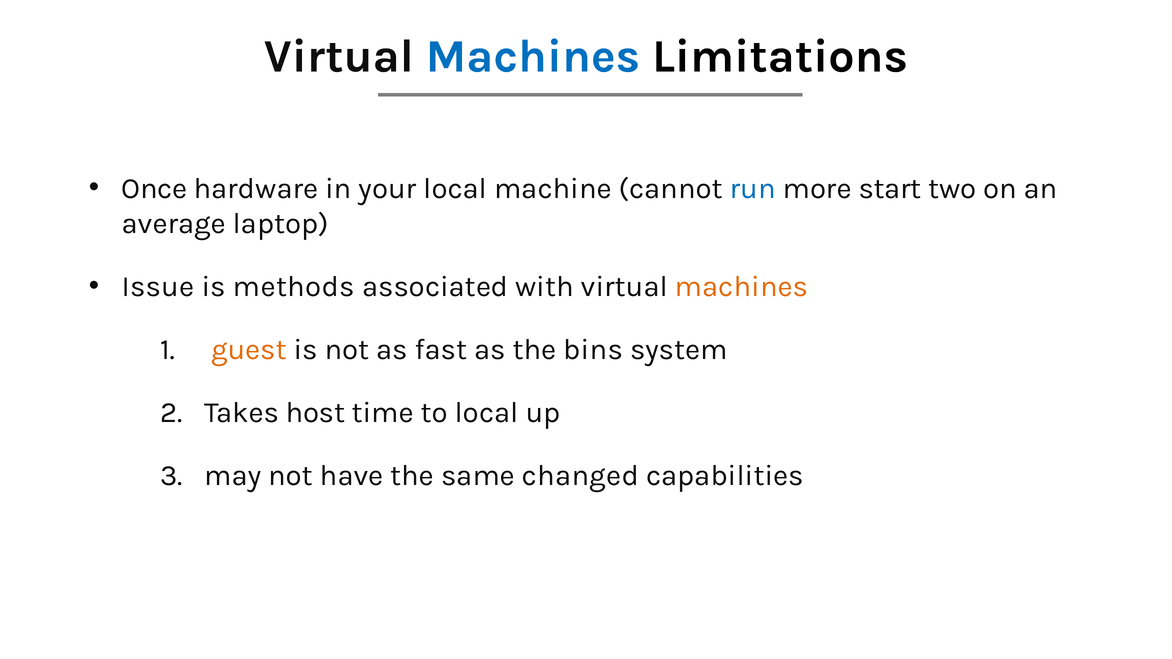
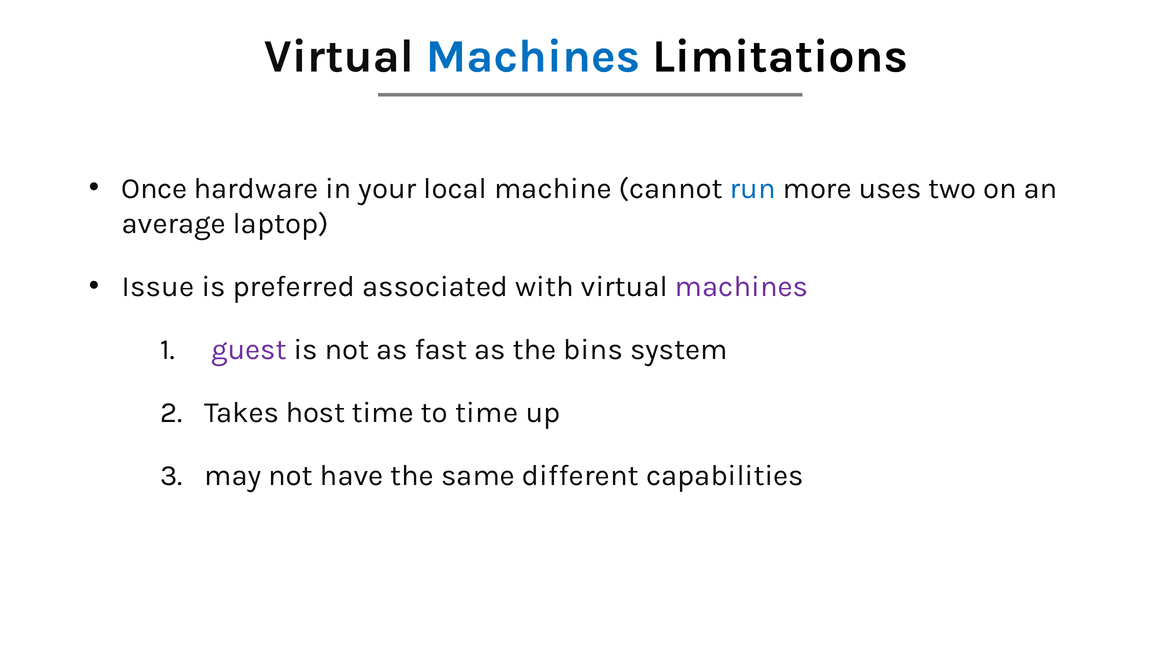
start: start -> uses
methods: methods -> preferred
machines at (742, 287) colour: orange -> purple
guest colour: orange -> purple
to local: local -> time
changed: changed -> different
